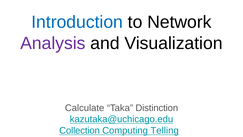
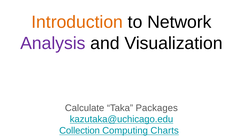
Introduction colour: blue -> orange
Distinction: Distinction -> Packages
Telling: Telling -> Charts
